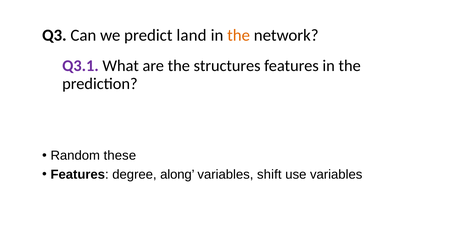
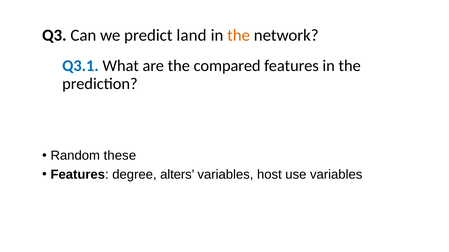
Q3.1 colour: purple -> blue
structures: structures -> compared
along: along -> alters
shift: shift -> host
